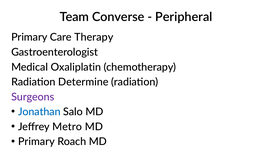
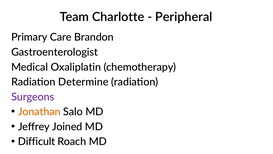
Converse: Converse -> Charlotte
Therapy: Therapy -> Brandon
Jonathan colour: blue -> orange
Metro: Metro -> Joined
Primary at (36, 141): Primary -> Difficult
